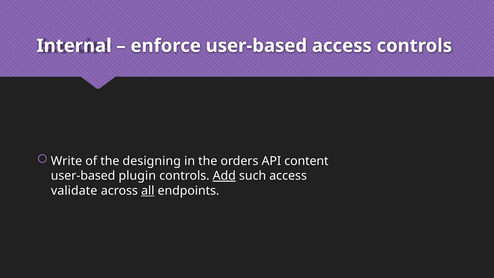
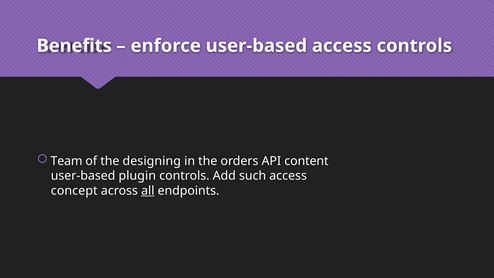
Internal: Internal -> Benefits
Write: Write -> Team
Add underline: present -> none
validate: validate -> concept
